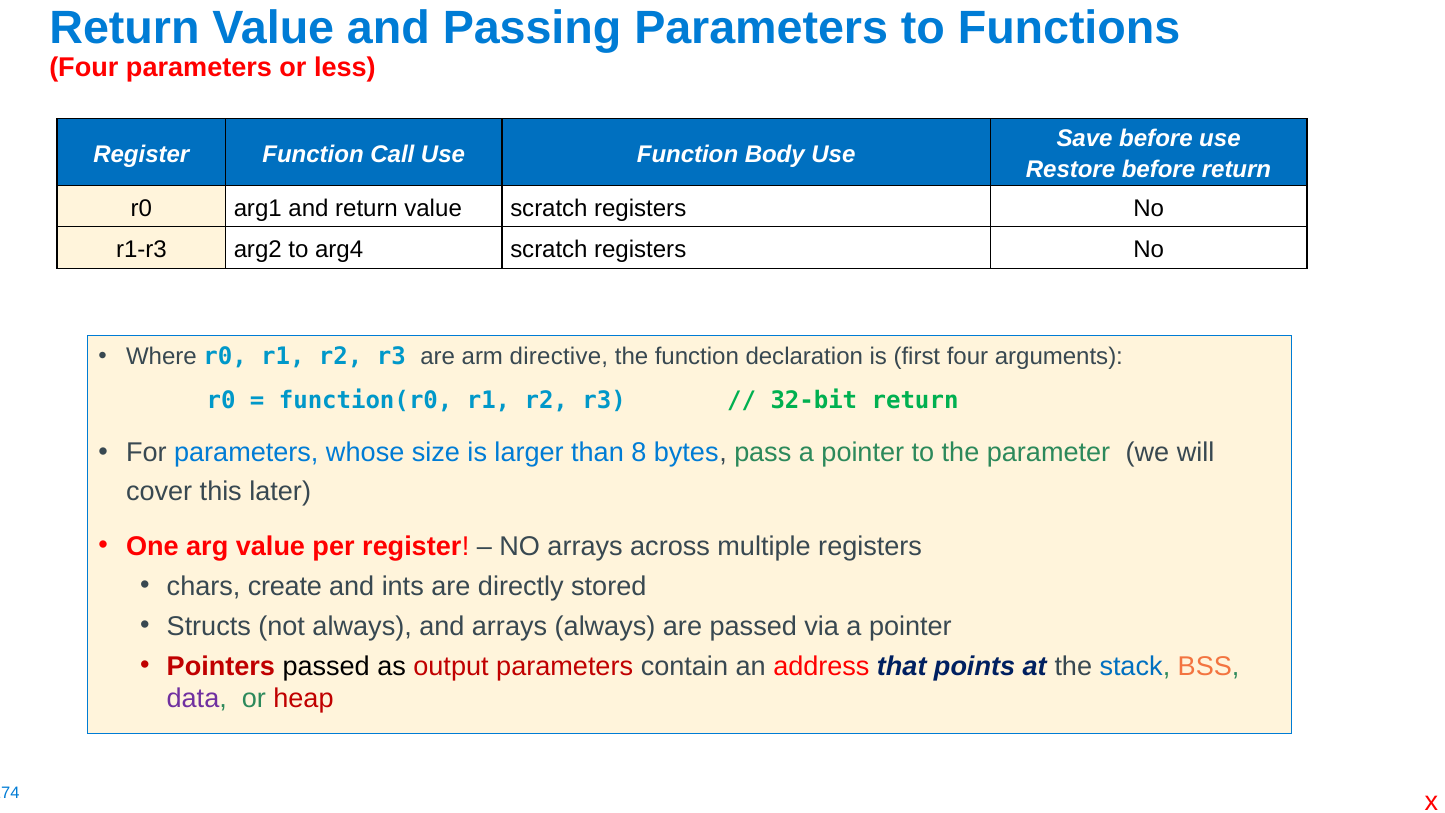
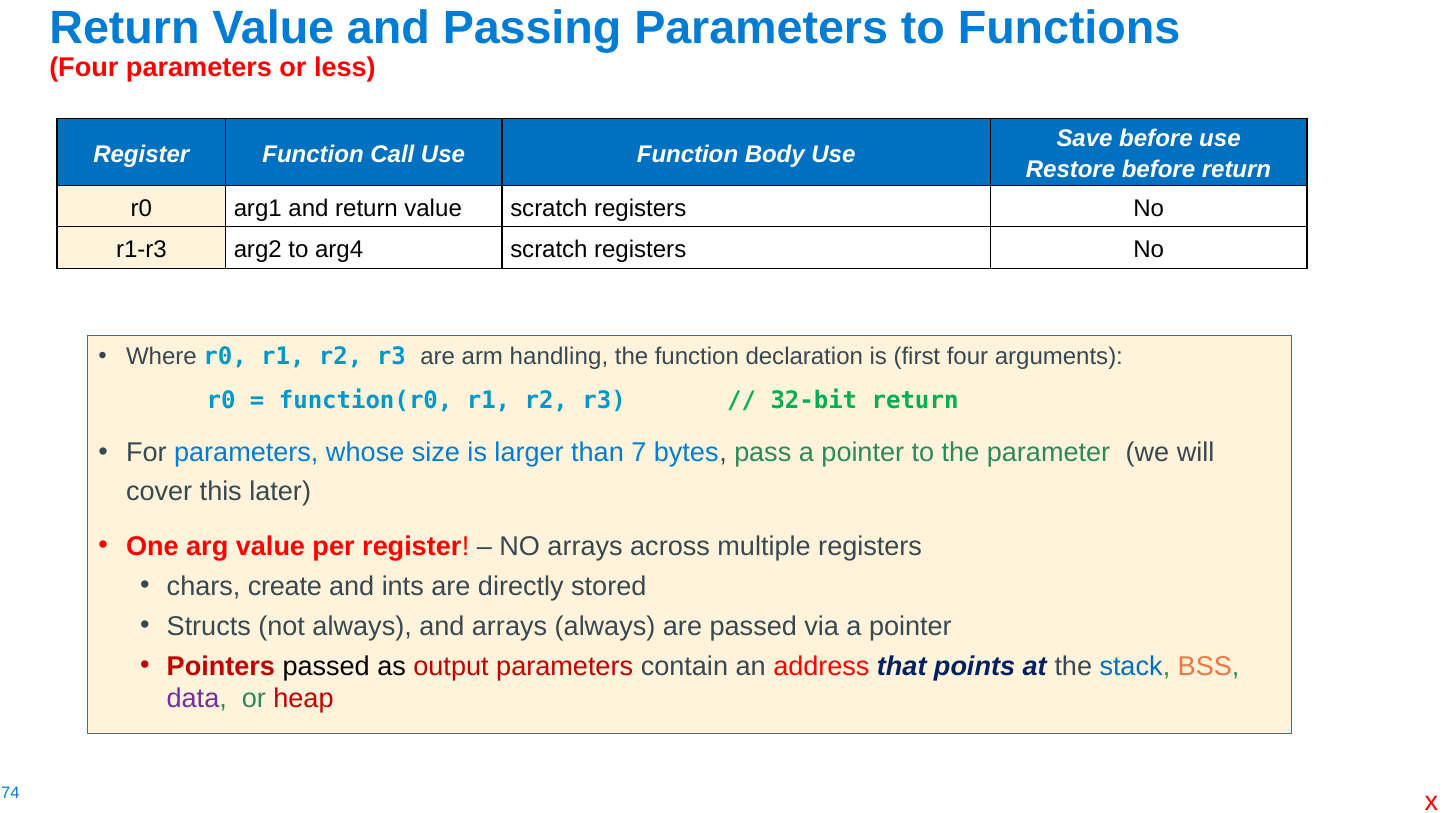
directive: directive -> handling
8: 8 -> 7
